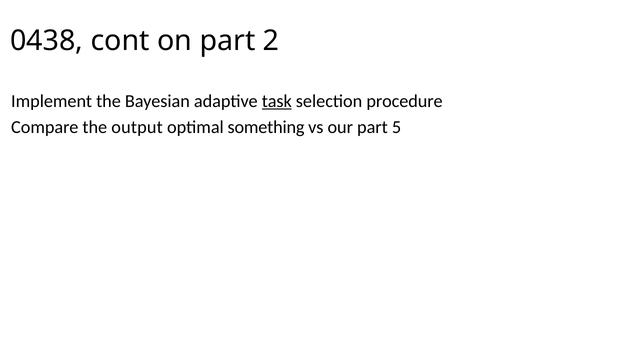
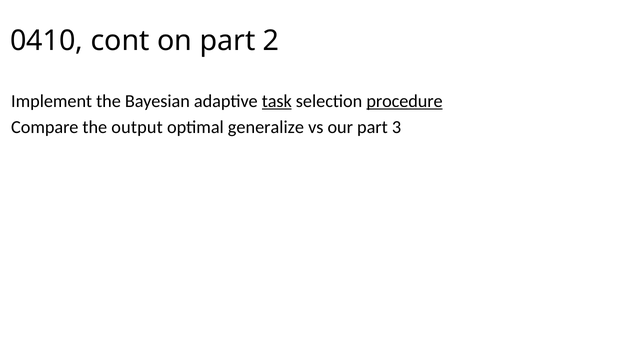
0438: 0438 -> 0410
procedure underline: none -> present
something: something -> generalize
5: 5 -> 3
